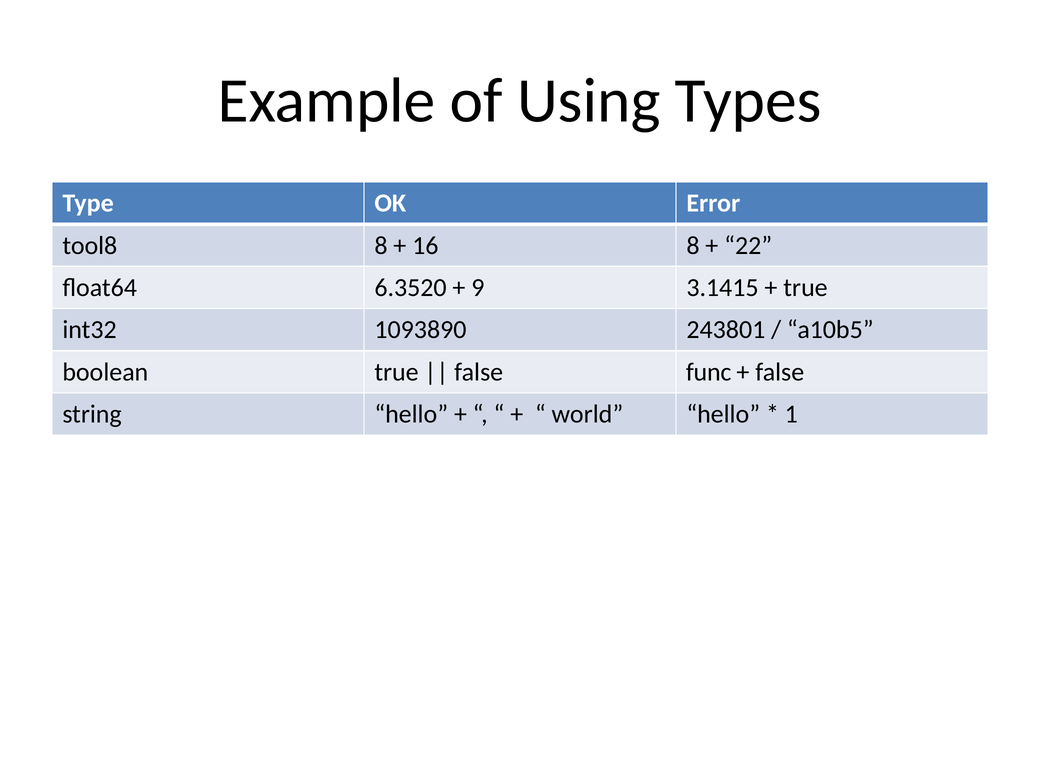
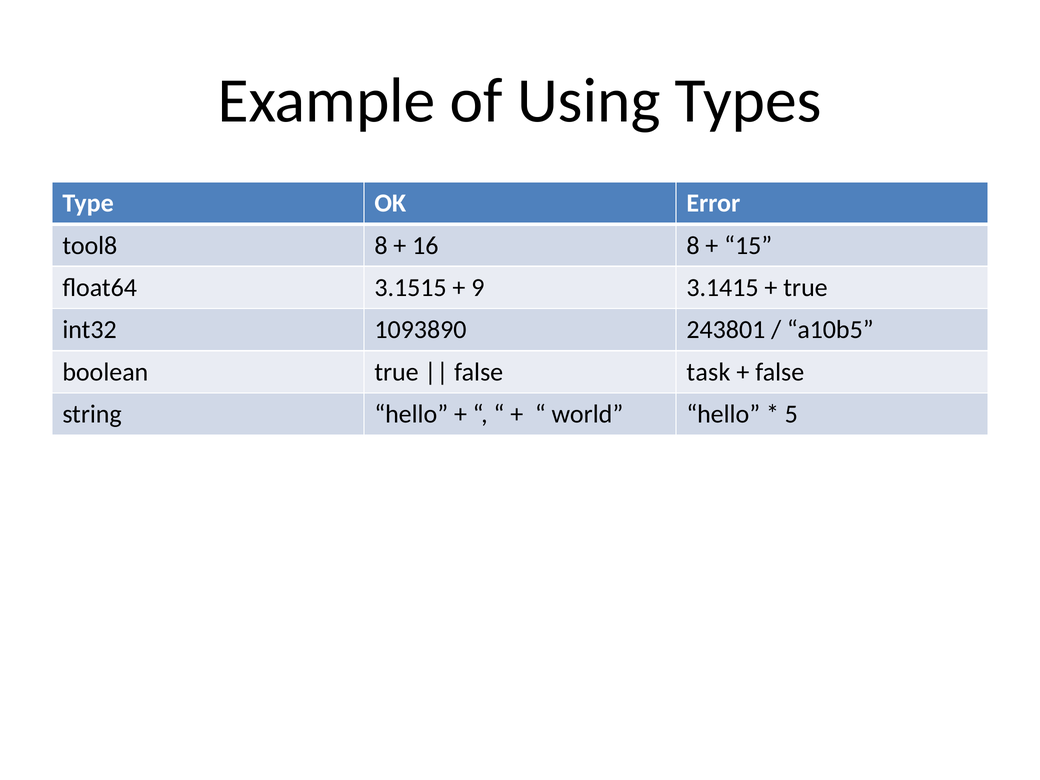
22: 22 -> 15
6.3520: 6.3520 -> 3.1515
func: func -> task
1: 1 -> 5
